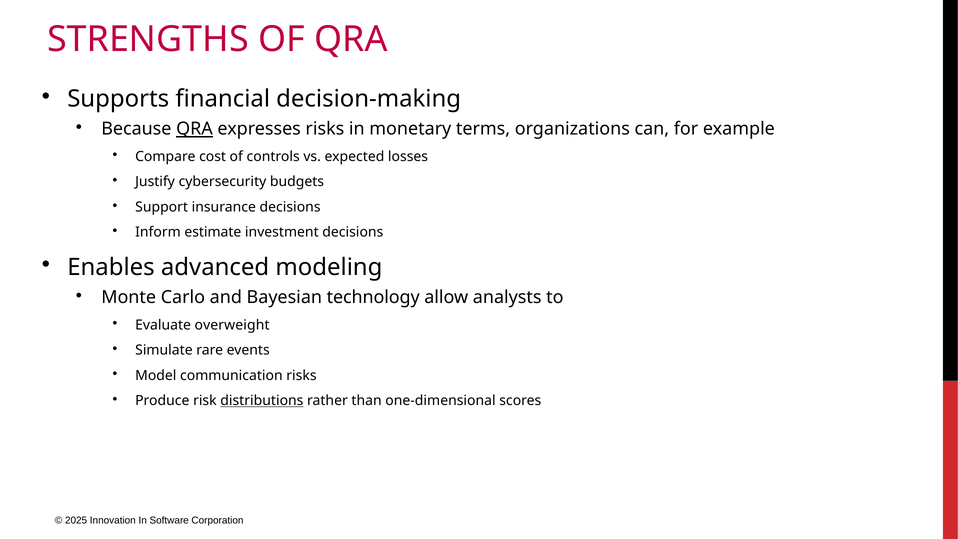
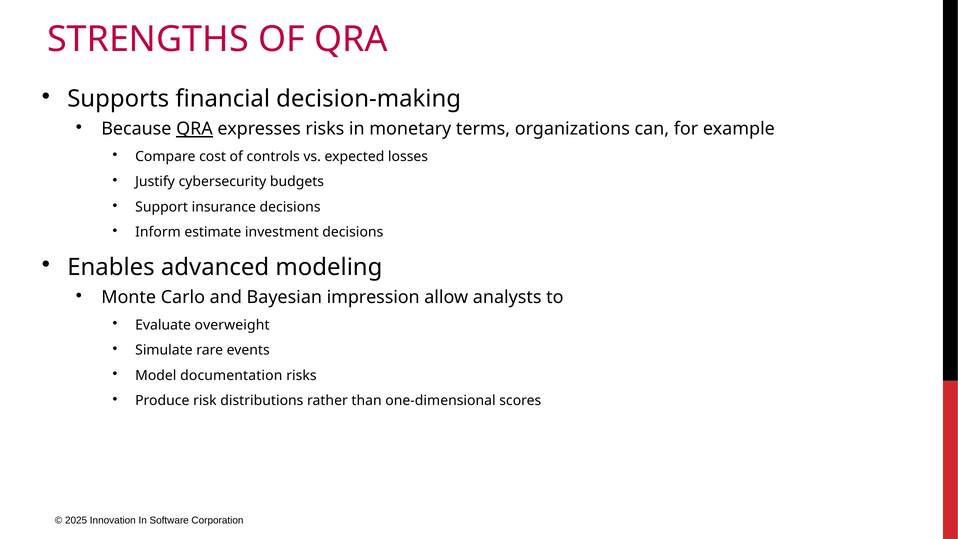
technology: technology -> impression
communication: communication -> documentation
distributions underline: present -> none
